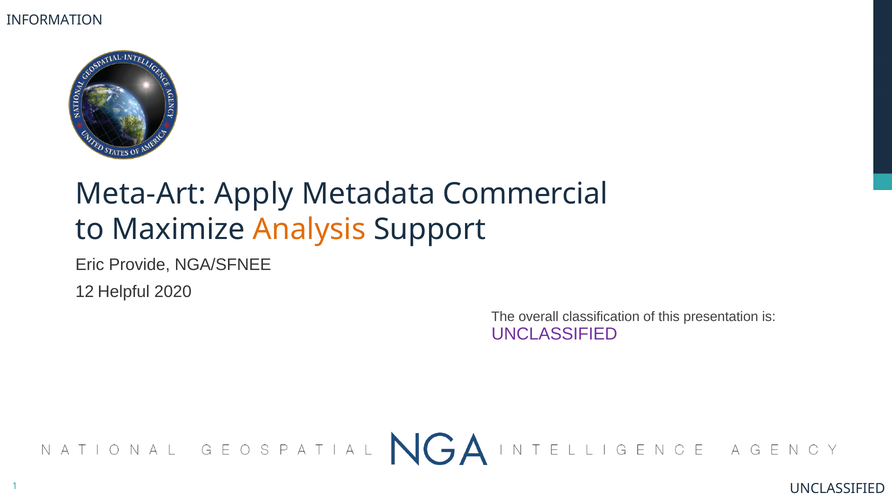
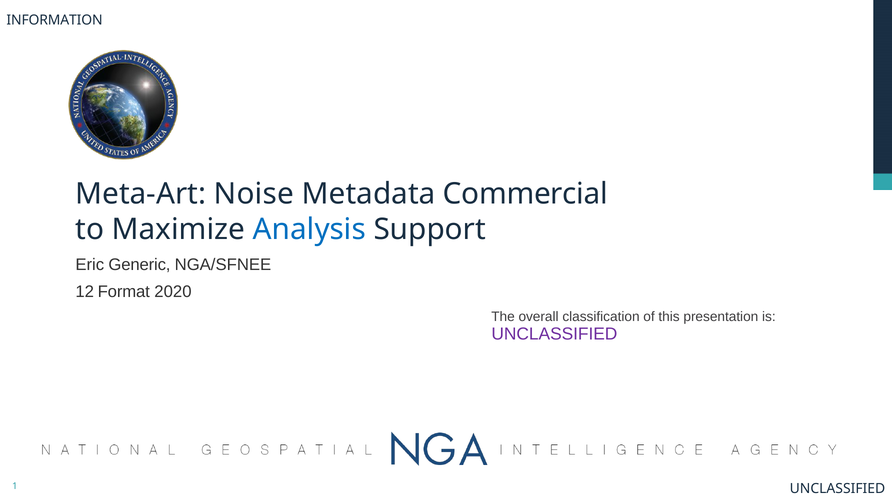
Apply: Apply -> Noise
Analysis colour: orange -> blue
Provide: Provide -> Generic
Helpful: Helpful -> Format
